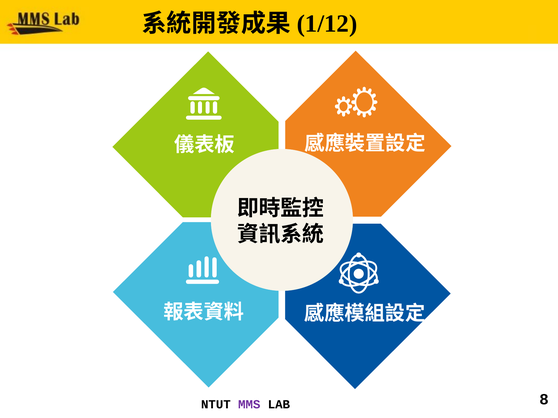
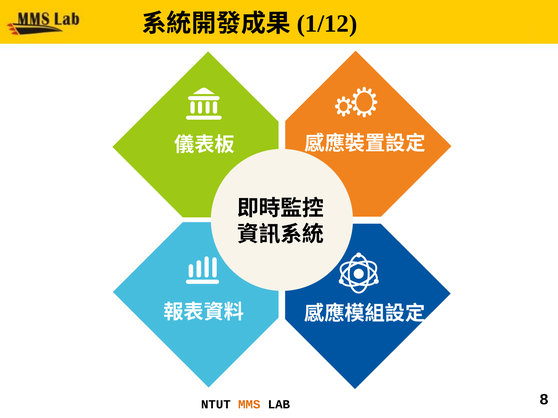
MMS colour: purple -> orange
